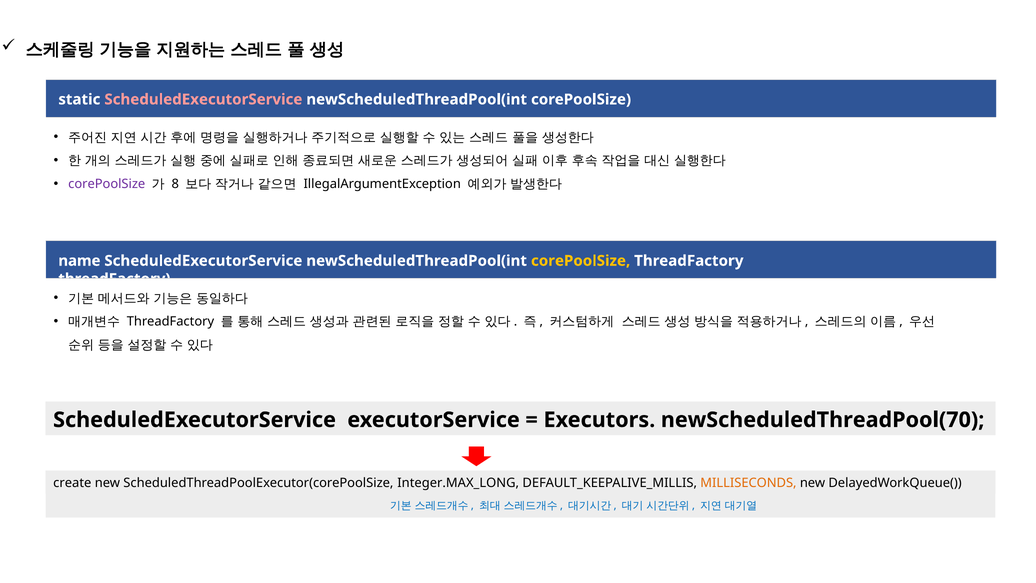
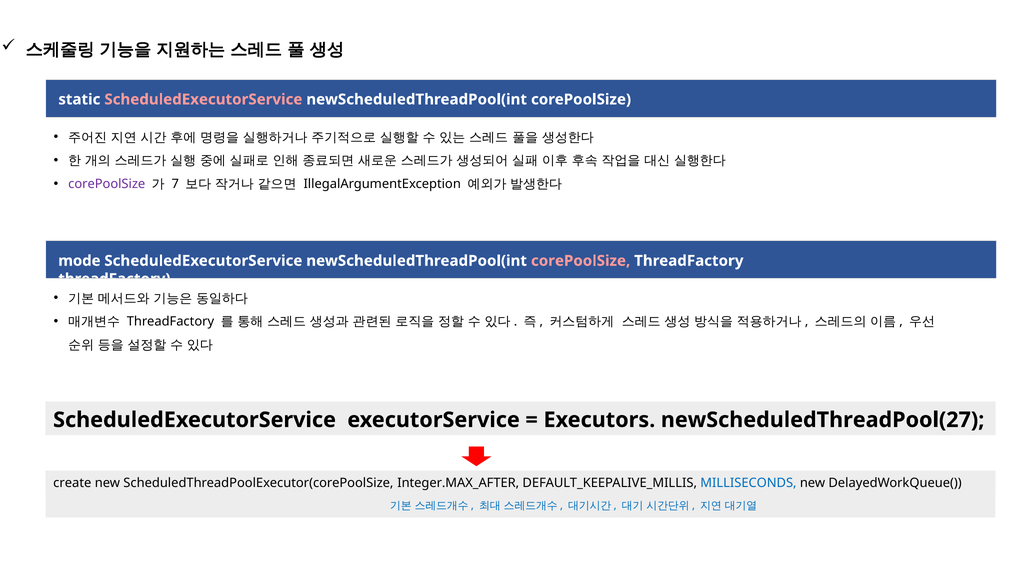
8: 8 -> 7
name: name -> mode
corePoolSize at (581, 261) colour: yellow -> pink
newScheduledThreadPool(70: newScheduledThreadPool(70 -> newScheduledThreadPool(27
Integer.MAX_LONG: Integer.MAX_LONG -> Integer.MAX_AFTER
MILLISECONDS colour: orange -> blue
